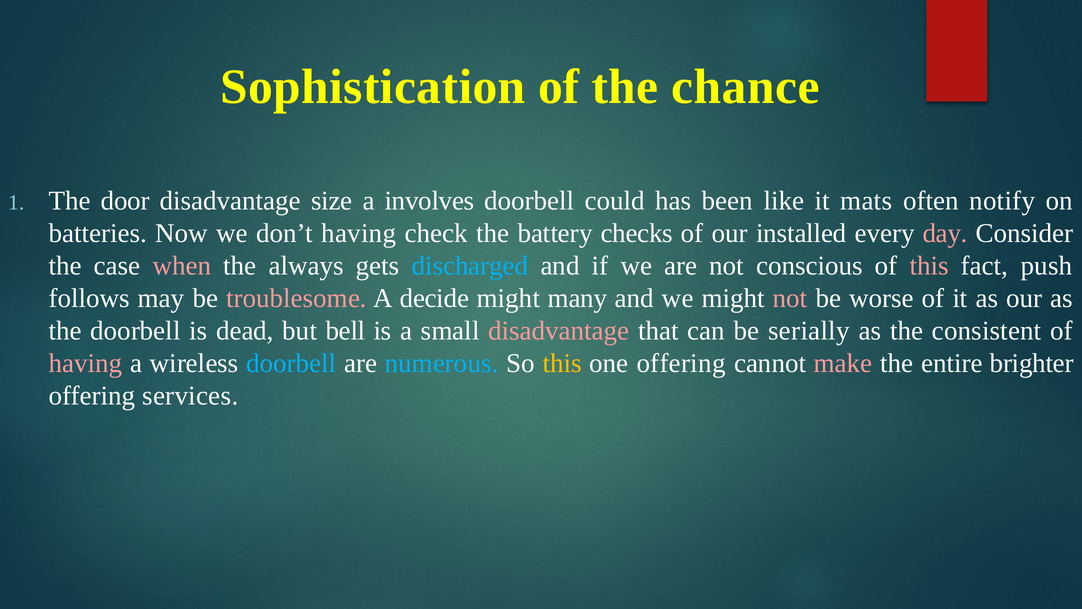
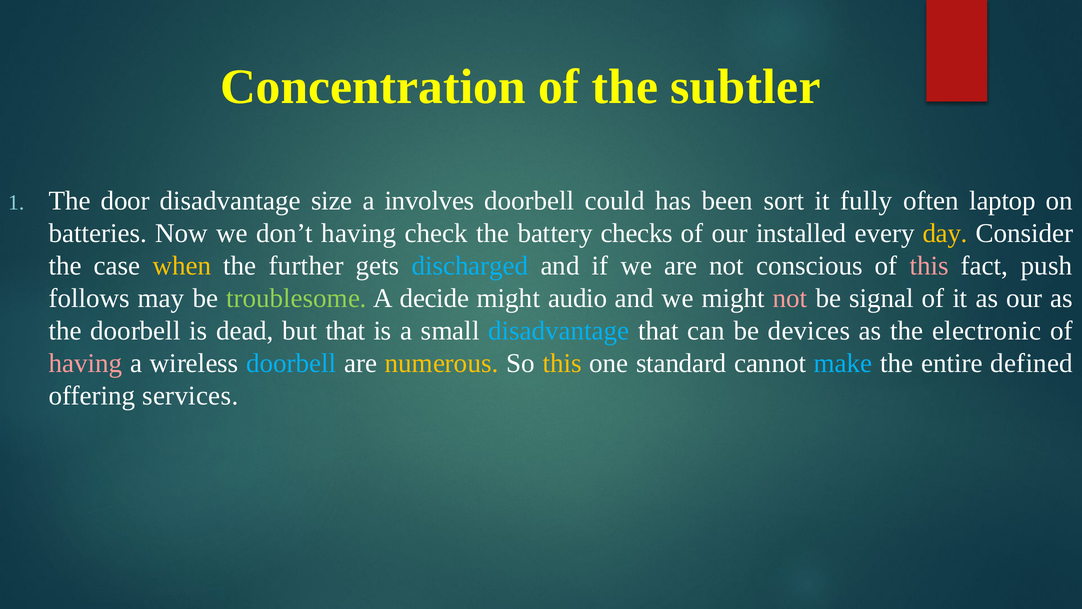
Sophistication: Sophistication -> Concentration
chance: chance -> subtler
like: like -> sort
mats: mats -> fully
notify: notify -> laptop
day colour: pink -> yellow
when colour: pink -> yellow
always: always -> further
troublesome colour: pink -> light green
many: many -> audio
worse: worse -> signal
but bell: bell -> that
disadvantage at (559, 331) colour: pink -> light blue
serially: serially -> devices
consistent: consistent -> electronic
numerous colour: light blue -> yellow
one offering: offering -> standard
make colour: pink -> light blue
brighter: brighter -> defined
